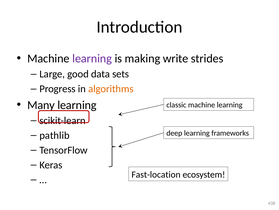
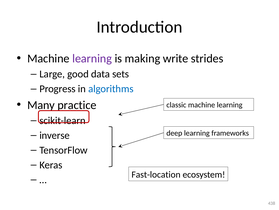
algorithms colour: orange -> blue
Many learning: learning -> practice
pathlib: pathlib -> inverse
